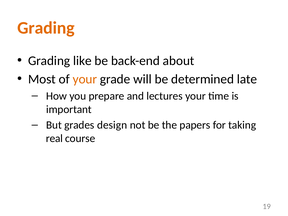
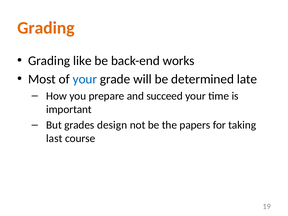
about: about -> works
your at (85, 79) colour: orange -> blue
lectures: lectures -> succeed
real: real -> last
